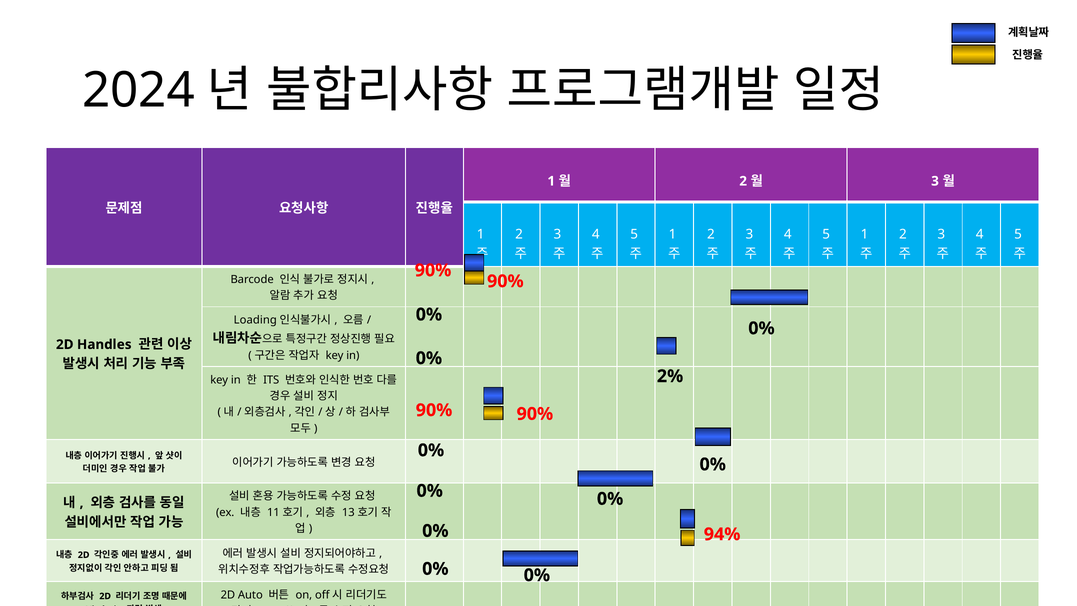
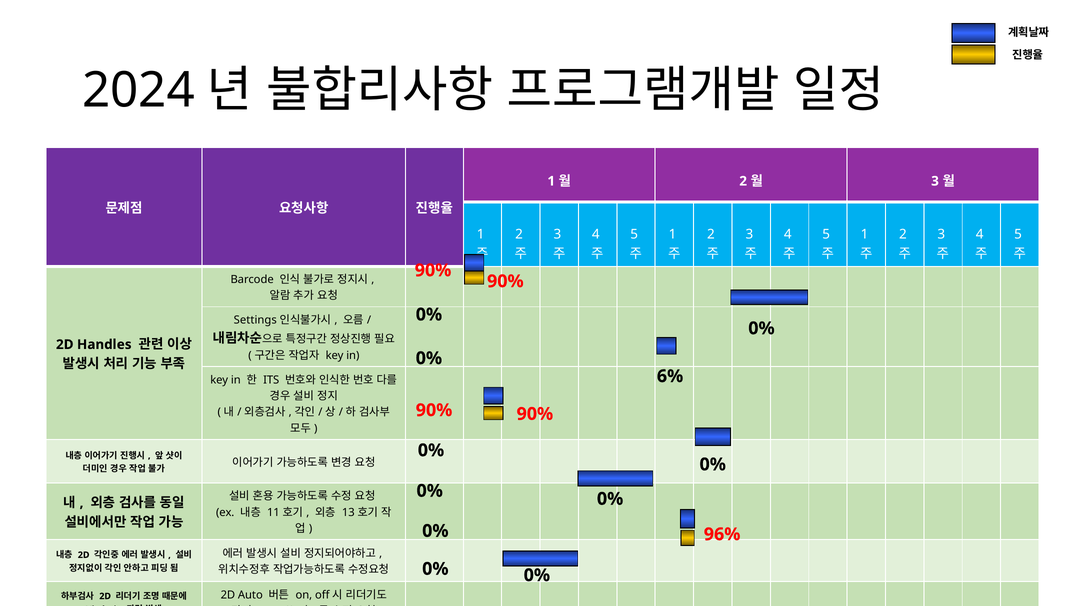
Loading: Loading -> Settings
2%: 2% -> 6%
94%: 94% -> 96%
